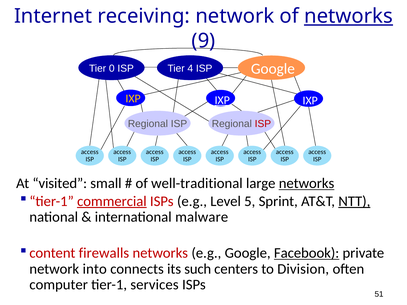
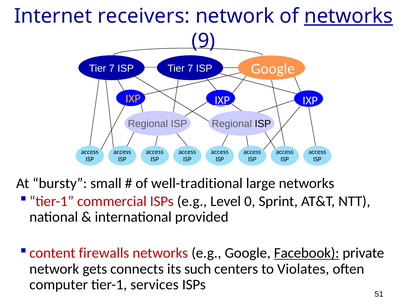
receiving: receiving -> receivers
0 at (112, 68): 0 -> 7
4 at (190, 68): 4 -> 7
ISP at (263, 124) colour: red -> black
visited: visited -> bursty
networks at (307, 183) underline: present -> none
commercial underline: present -> none
5: 5 -> 0
NTT underline: present -> none
malware: malware -> provided
into: into -> gets
Division: Division -> Violates
